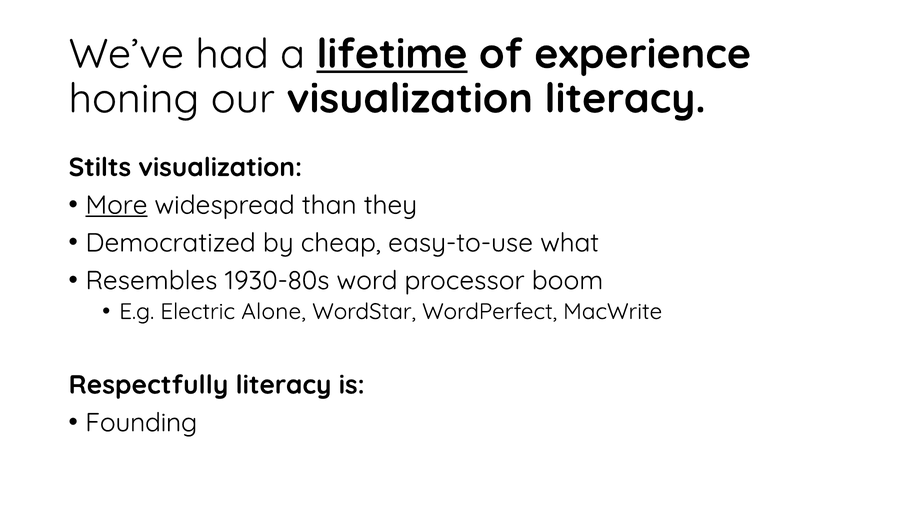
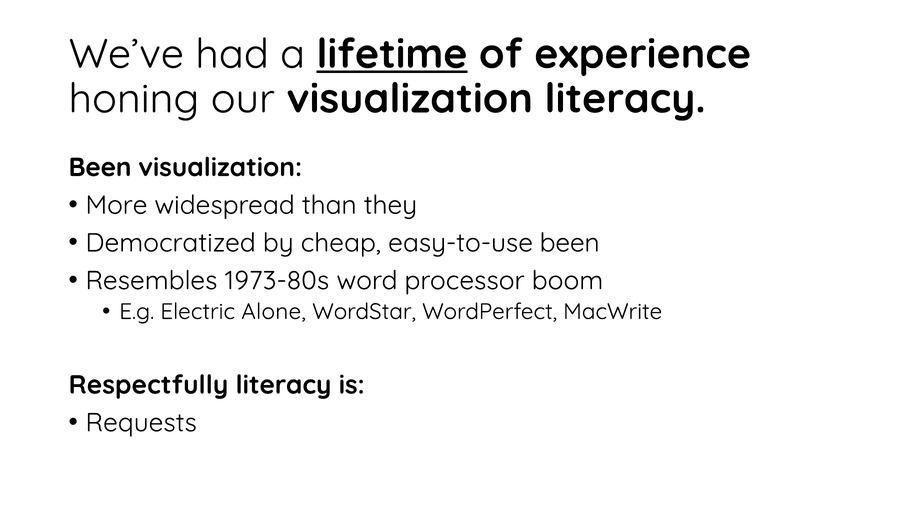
Stilts at (100, 167): Stilts -> Been
More underline: present -> none
easy-to-use what: what -> been
1930-80s: 1930-80s -> 1973-80s
Founding: Founding -> Requests
